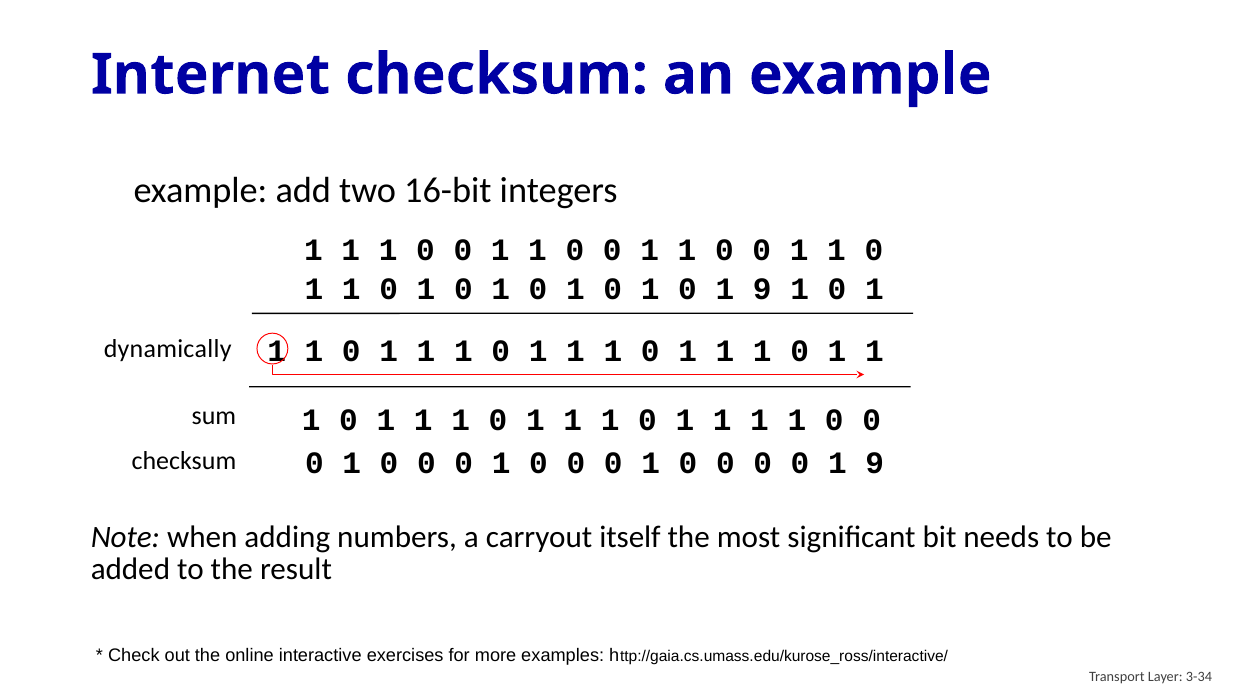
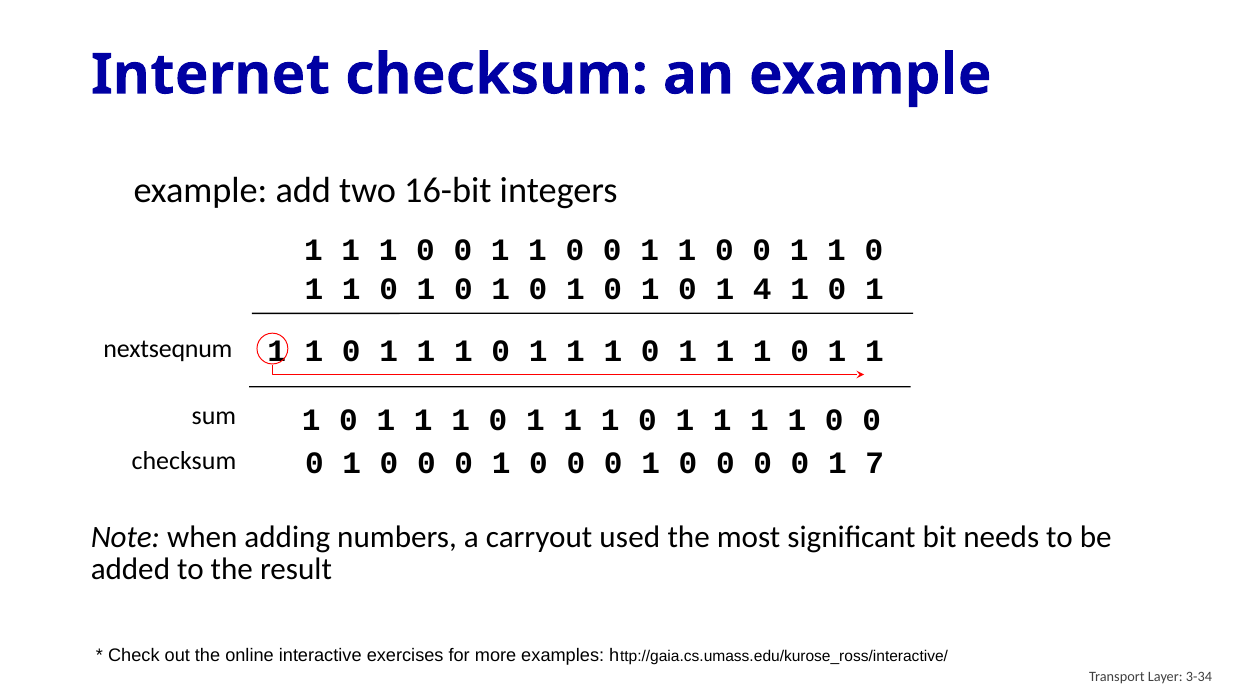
1 0 1 9: 9 -> 4
dynamically: dynamically -> nextseqnum
0 0 1 9: 9 -> 7
itself: itself -> used
